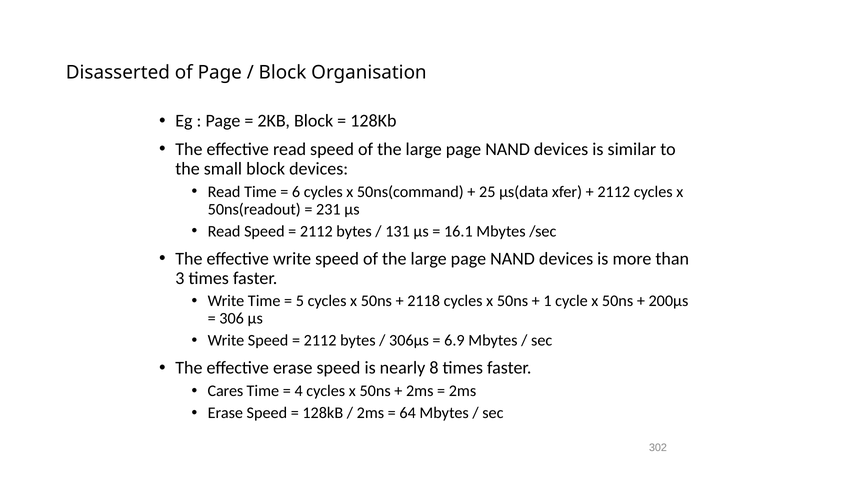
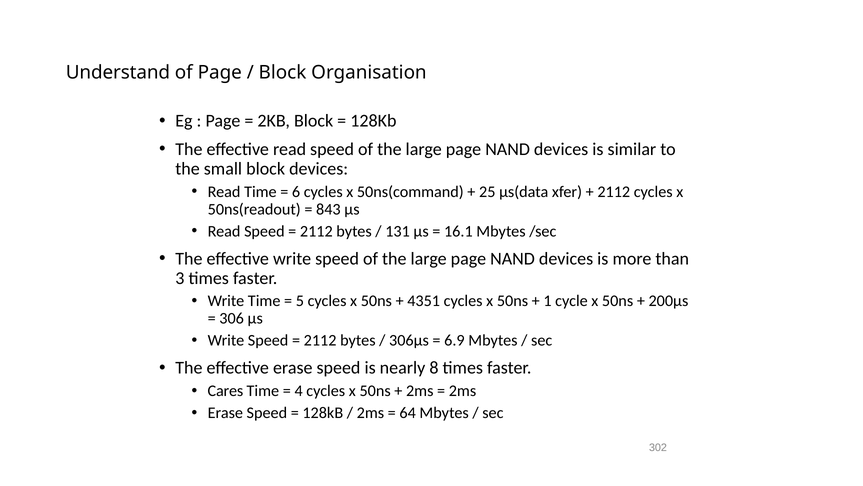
Disasserted: Disasserted -> Understand
231: 231 -> 843
2118: 2118 -> 4351
